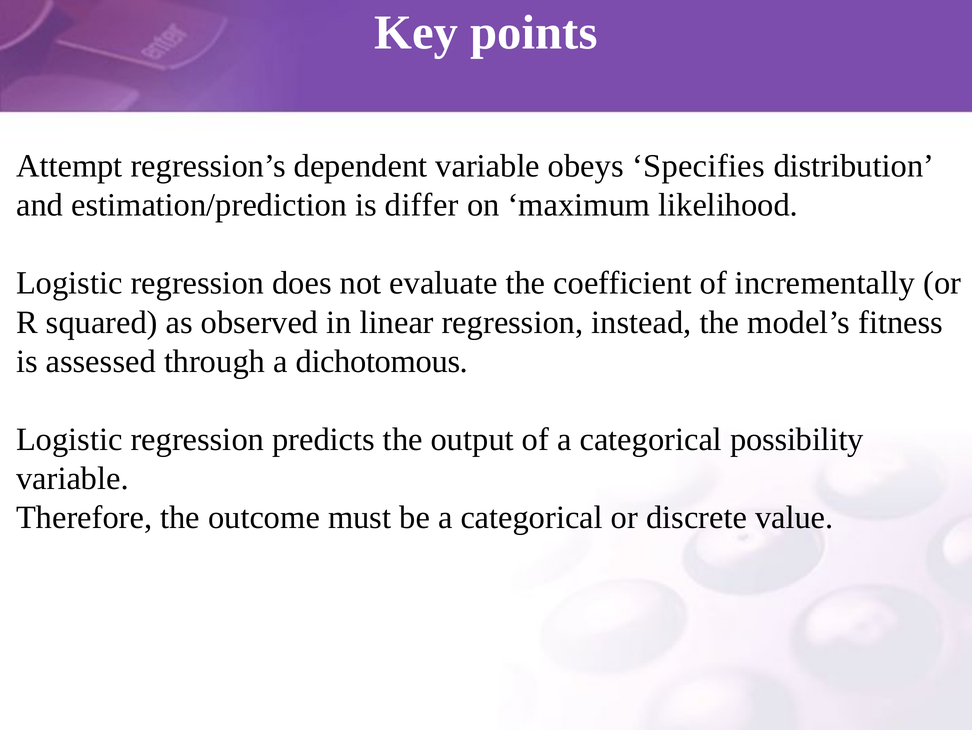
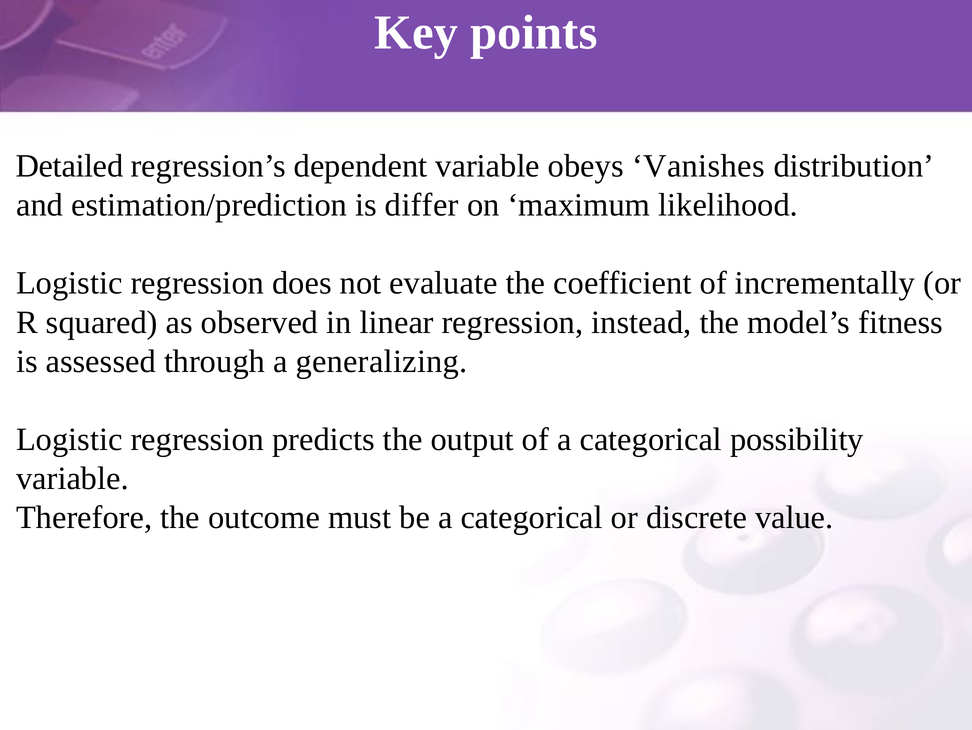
Attempt: Attempt -> Detailed
Specifies: Specifies -> Vanishes
dichotomous: dichotomous -> generalizing
